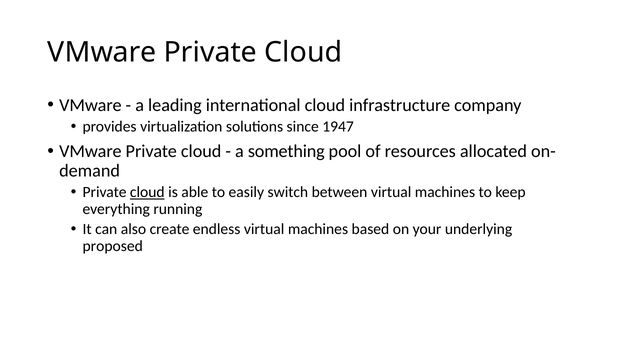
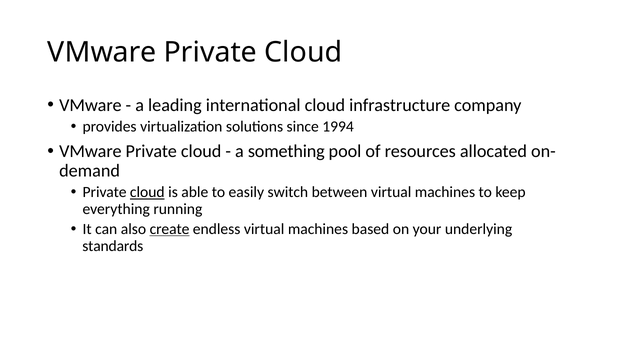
1947: 1947 -> 1994
create underline: none -> present
proposed: proposed -> standards
